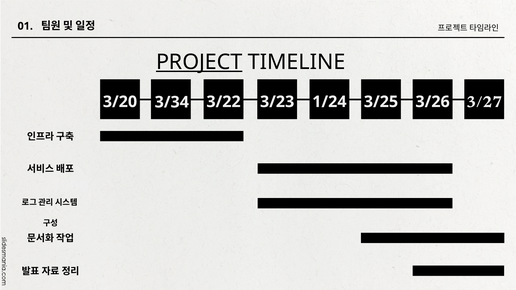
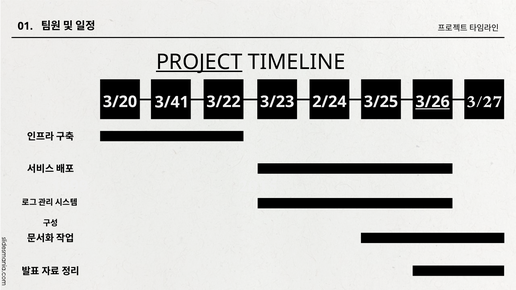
3/34: 3/34 -> 3/41
1/24: 1/24 -> 2/24
3/26 underline: none -> present
